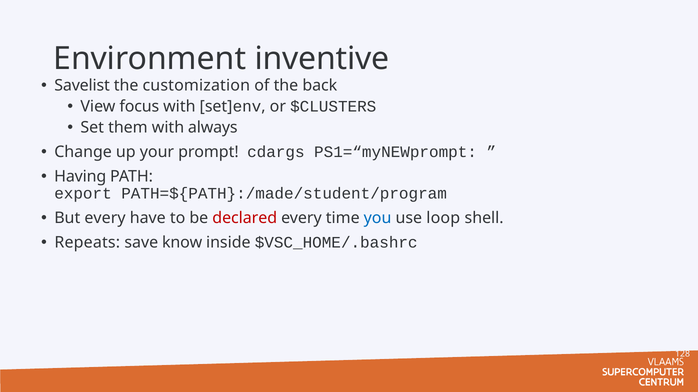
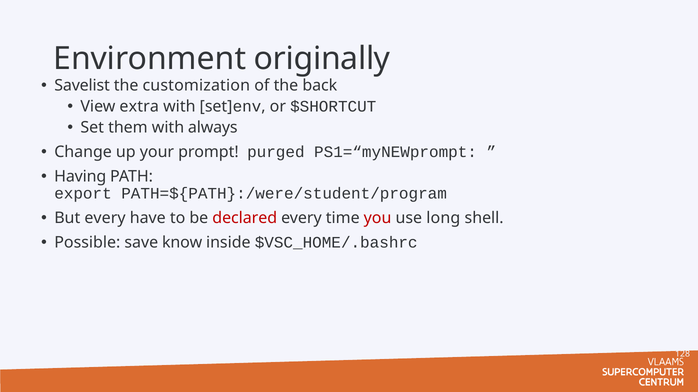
inventive: inventive -> originally
focus: focus -> extra
$CLUSTERS: $CLUSTERS -> $SHORTCUT
cdargs: cdargs -> purged
PATH=${PATH}:/made/student/program: PATH=${PATH}:/made/student/program -> PATH=${PATH}:/were/student/program
you colour: blue -> red
loop: loop -> long
Repeats: Repeats -> Possible
